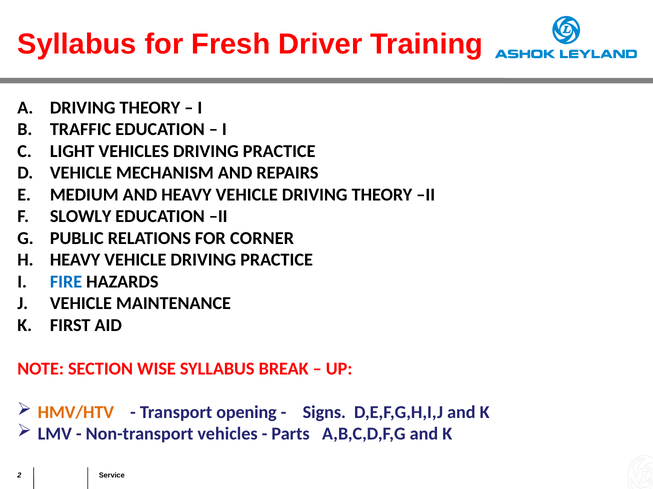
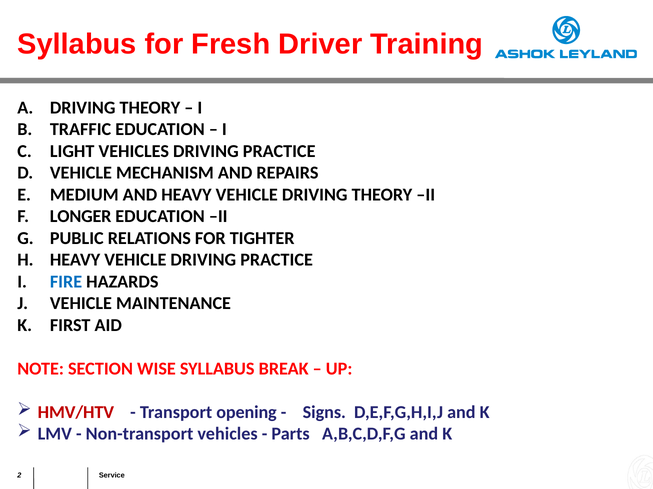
SLOWLY: SLOWLY -> LONGER
CORNER: CORNER -> TIGHTER
HMV/HTV colour: orange -> red
